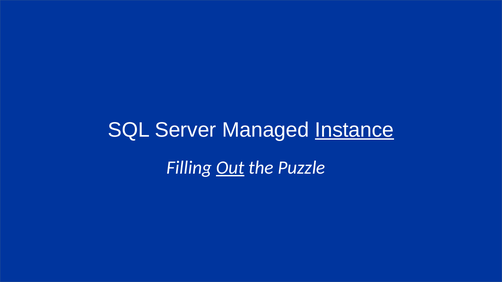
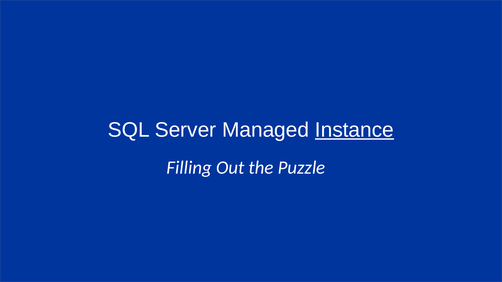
Out underline: present -> none
